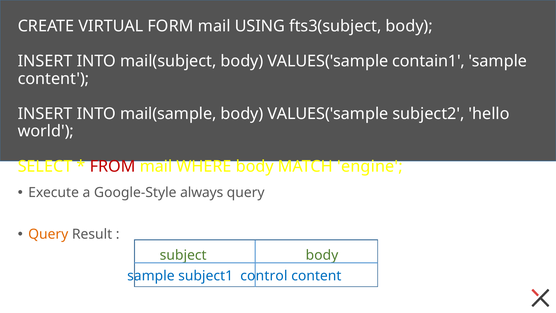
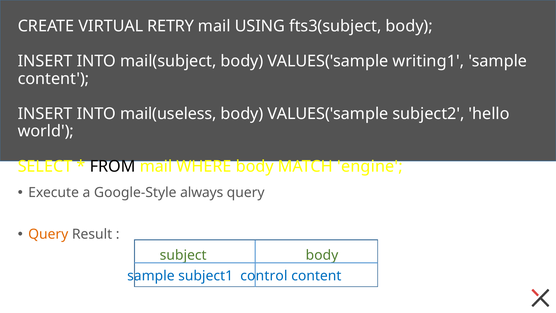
FORM: FORM -> RETRY
contain1: contain1 -> writing1
mail(sample: mail(sample -> mail(useless
FROM colour: red -> black
